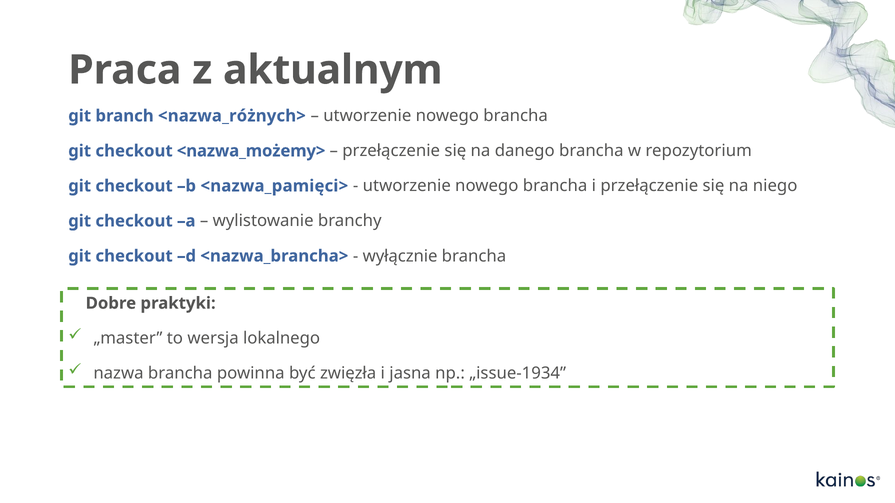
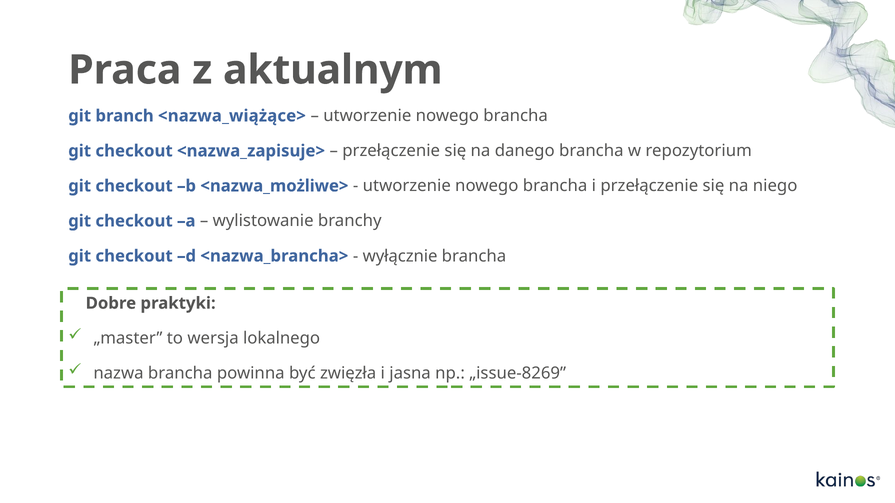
<nazwa_różnych>: <nazwa_różnych> -> <nazwa_wiążące>
<nazwa_możemy>: <nazwa_możemy> -> <nazwa_zapisuje>
<nazwa_pamięci>: <nazwa_pamięci> -> <nazwa_możliwe>
„issue-1934: „issue-1934 -> „issue-8269
